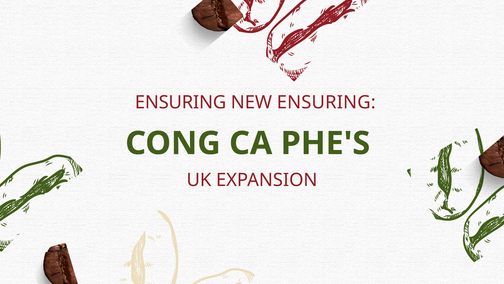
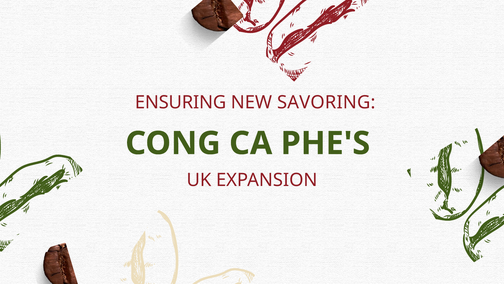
NEW ENSURING: ENSURING -> SAVORING
